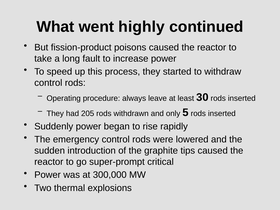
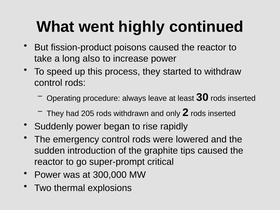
fault: fault -> also
5: 5 -> 2
